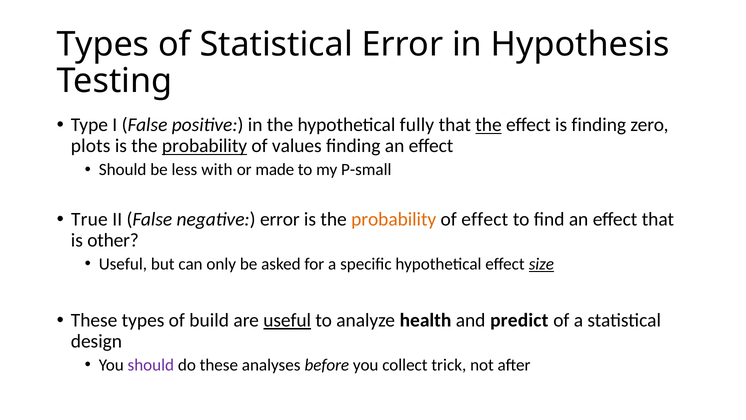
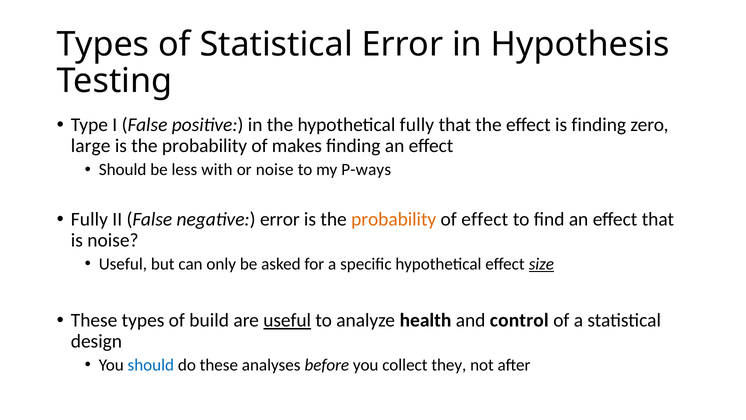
the at (489, 125) underline: present -> none
plots: plots -> large
probability at (205, 146) underline: present -> none
values: values -> makes
or made: made -> noise
P-small: P-small -> P-ways
True at (89, 219): True -> Fully
is other: other -> noise
predict: predict -> control
should at (151, 365) colour: purple -> blue
trick: trick -> they
